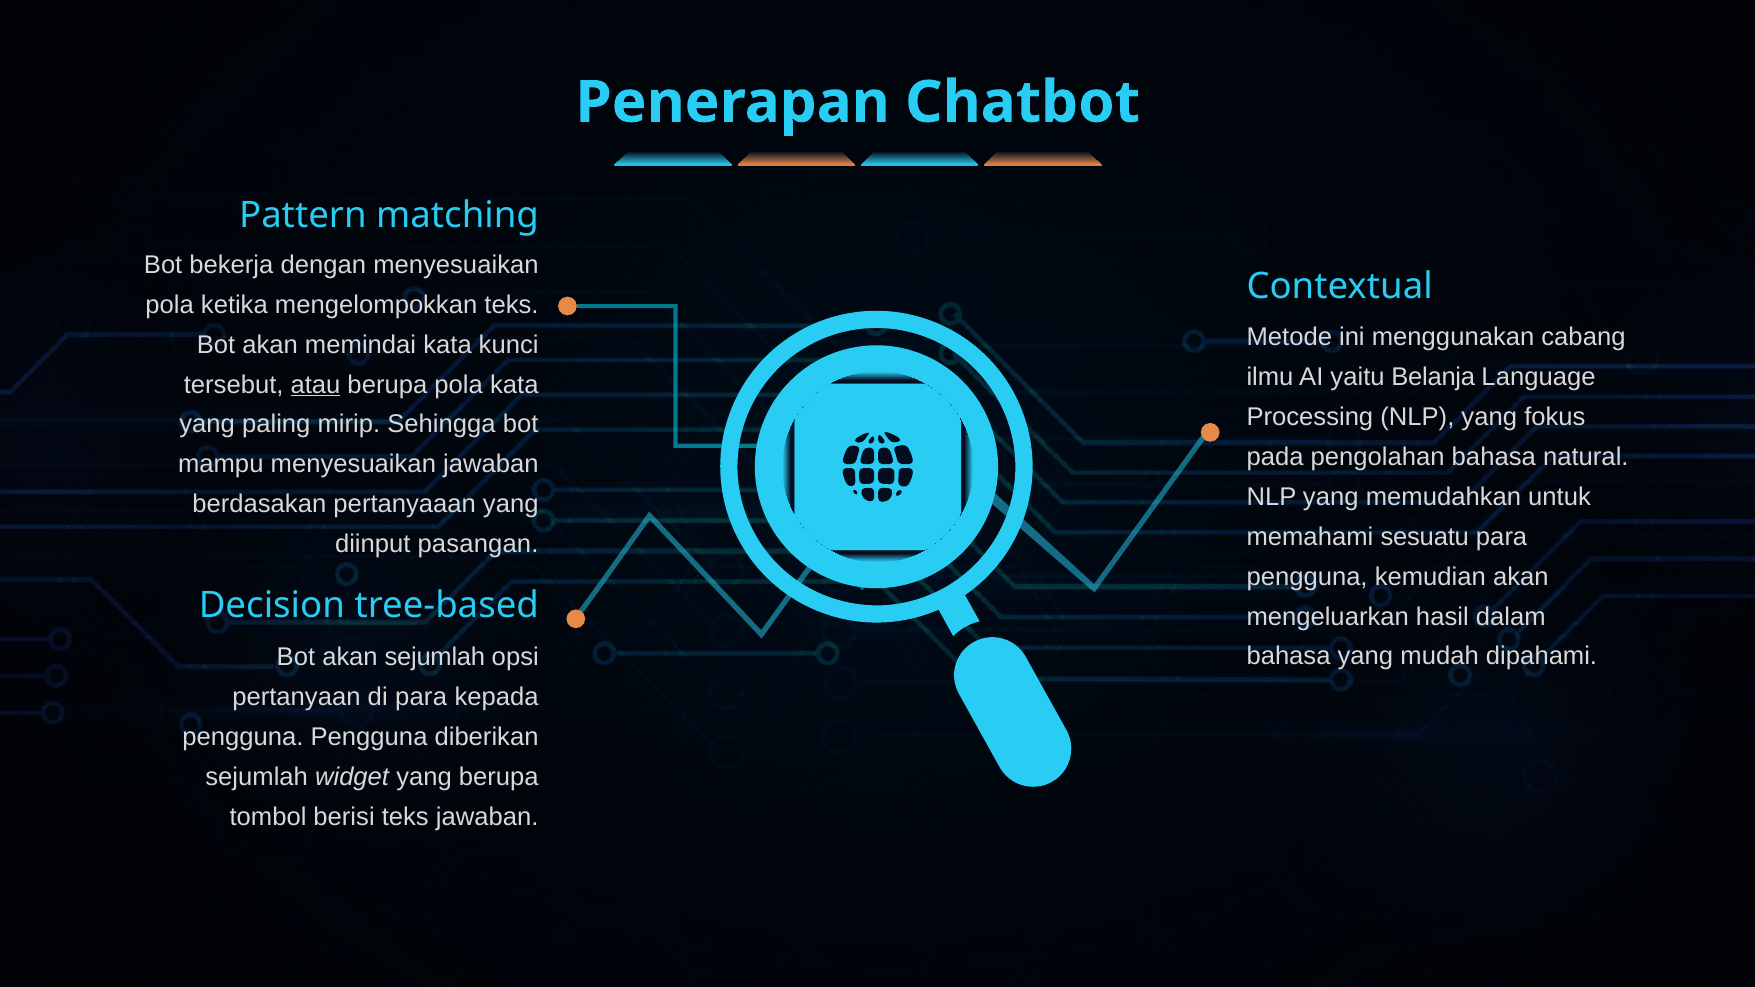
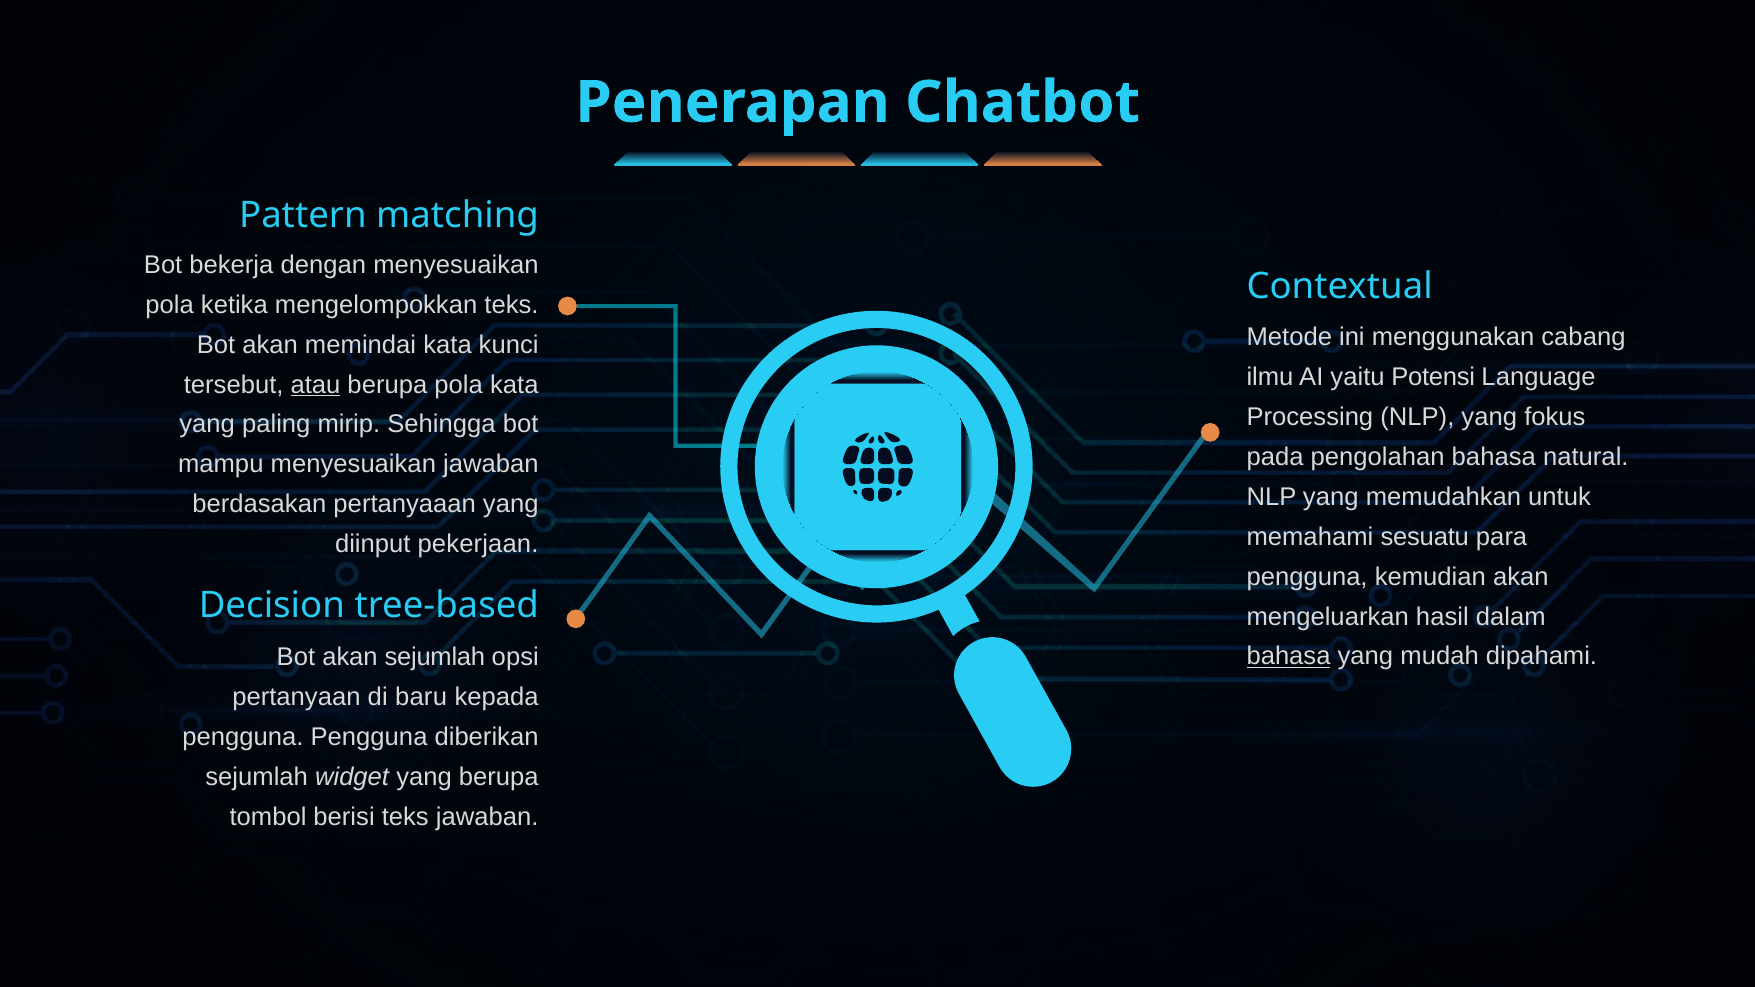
Belanja: Belanja -> Potensi
pasangan: pasangan -> pekerjaan
bahasa at (1289, 657) underline: none -> present
di para: para -> baru
